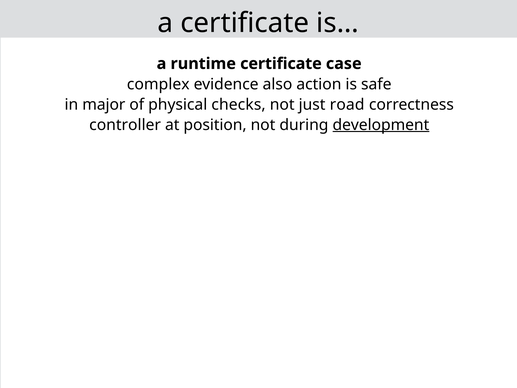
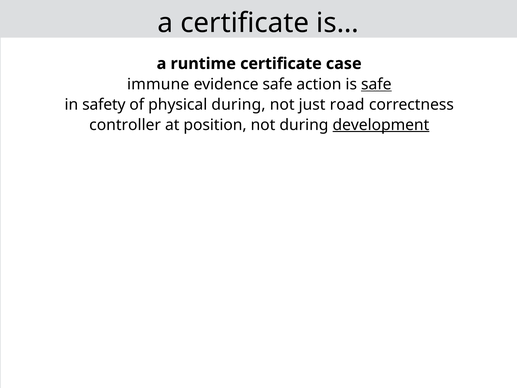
complex: complex -> immune
evidence also: also -> safe
safe at (376, 84) underline: none -> present
major: major -> safety
physical checks: checks -> during
